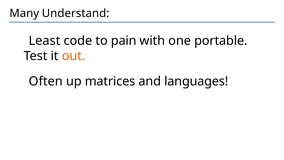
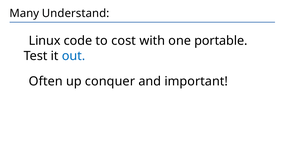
Least: Least -> Linux
pain: pain -> cost
out colour: orange -> blue
matrices: matrices -> conquer
languages: languages -> important
